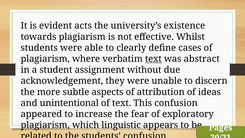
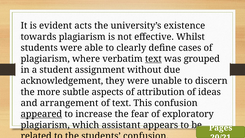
abstract: abstract -> grouped
unintentional: unintentional -> arrangement
appeared underline: none -> present
linguistic: linguistic -> assistant
